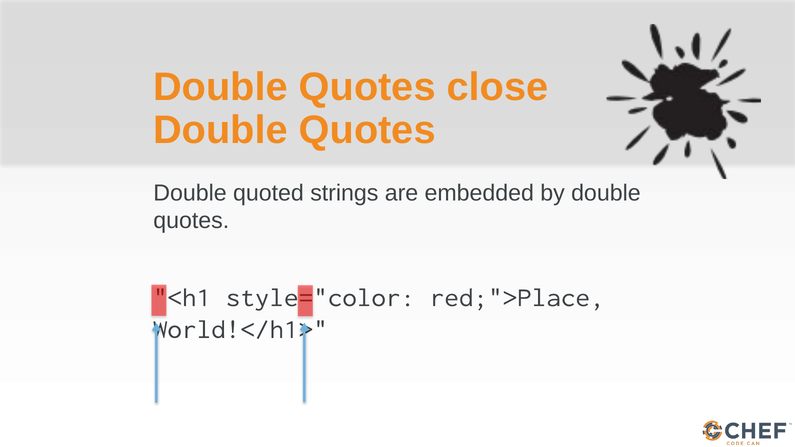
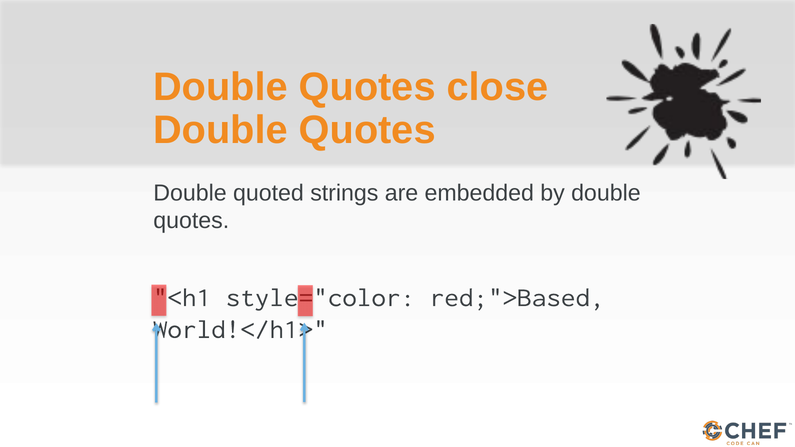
red;">Place: red;">Place -> red;">Based
